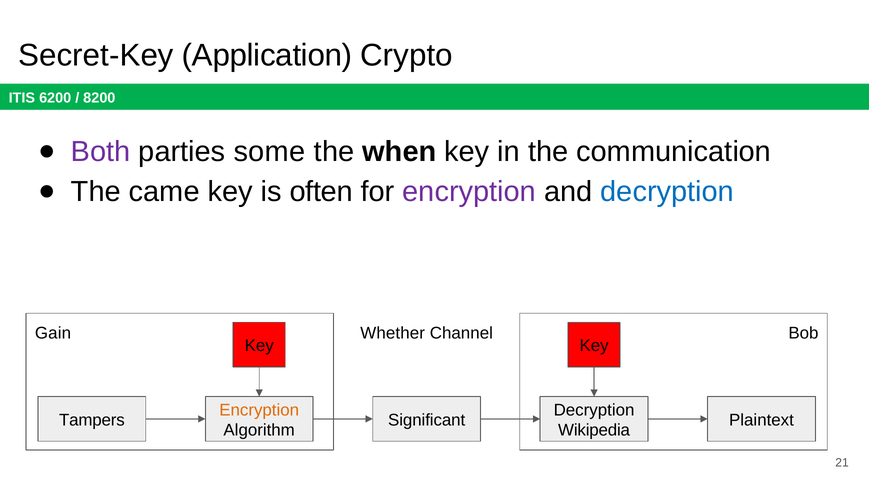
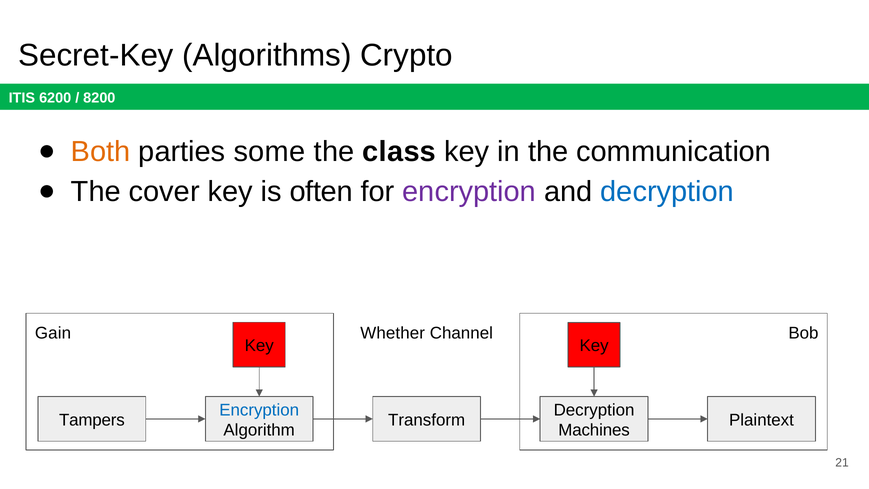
Application: Application -> Algorithms
Both colour: purple -> orange
when: when -> class
came: came -> cover
Encryption at (259, 410) colour: orange -> blue
Significant: Significant -> Transform
Wikipedia: Wikipedia -> Machines
